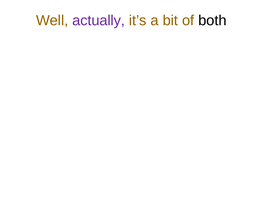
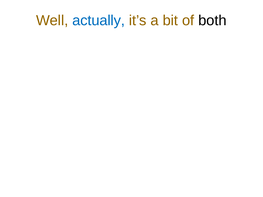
actually colour: purple -> blue
